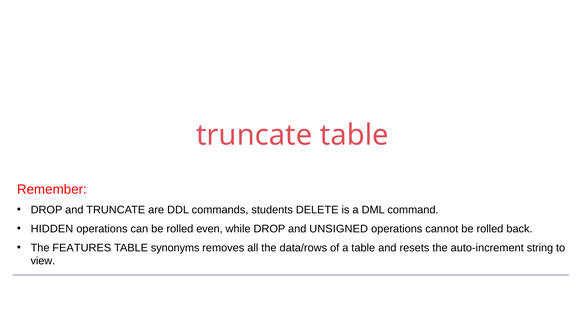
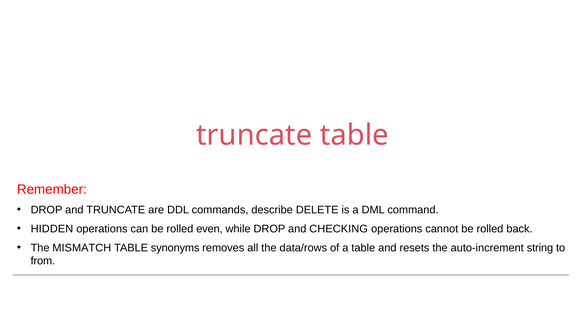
students: students -> describe
UNSIGNED: UNSIGNED -> CHECKING
FEATURES: FEATURES -> MISMATCH
view: view -> from
